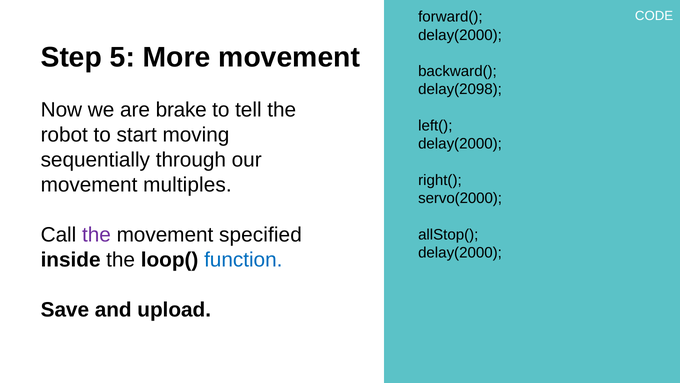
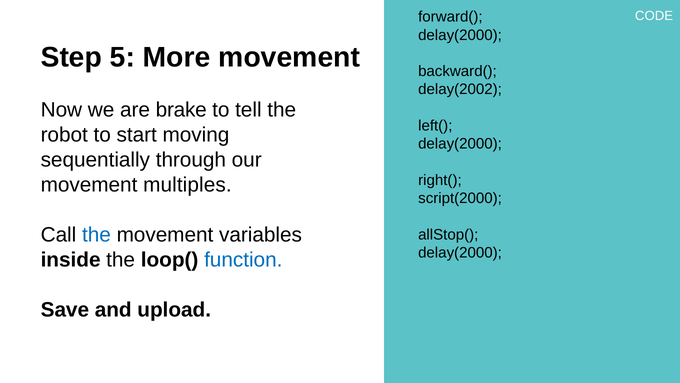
delay(2098: delay(2098 -> delay(2002
servo(2000: servo(2000 -> script(2000
the at (96, 235) colour: purple -> blue
specified: specified -> variables
